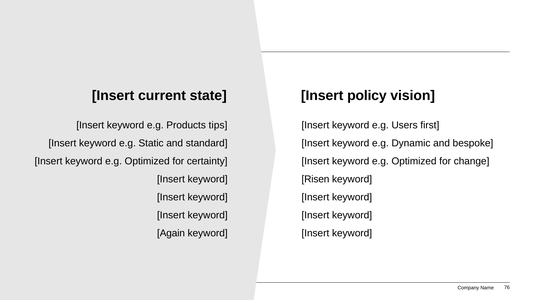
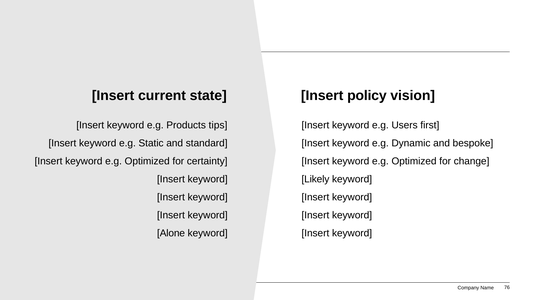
Risen: Risen -> Likely
Again: Again -> Alone
